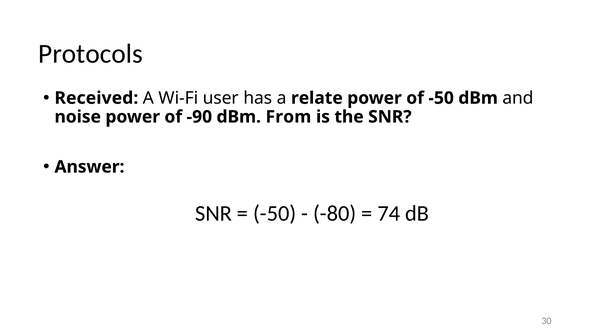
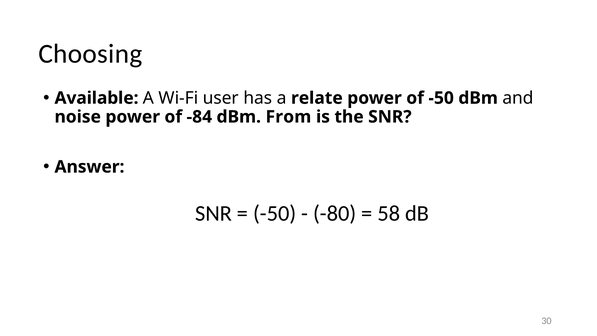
Protocols: Protocols -> Choosing
Received: Received -> Available
-90: -90 -> -84
74: 74 -> 58
